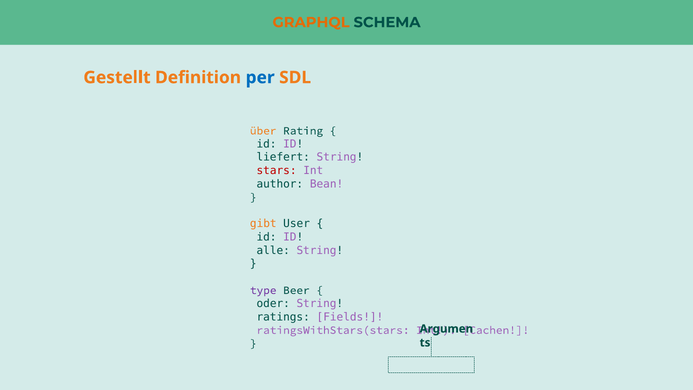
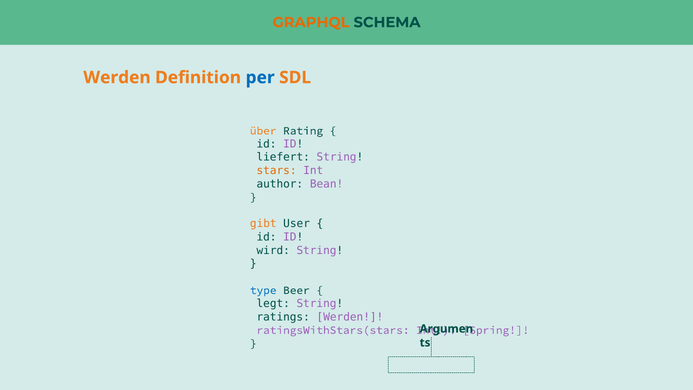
Gestellt at (117, 77): Gestellt -> Werden
stars colour: red -> orange
alle: alle -> wird
type colour: purple -> blue
oder: oder -> legt
ratings Fields: Fields -> Werden
Cachen: Cachen -> Spring
